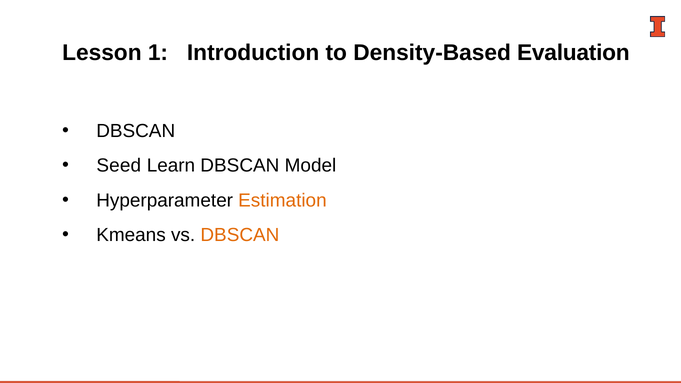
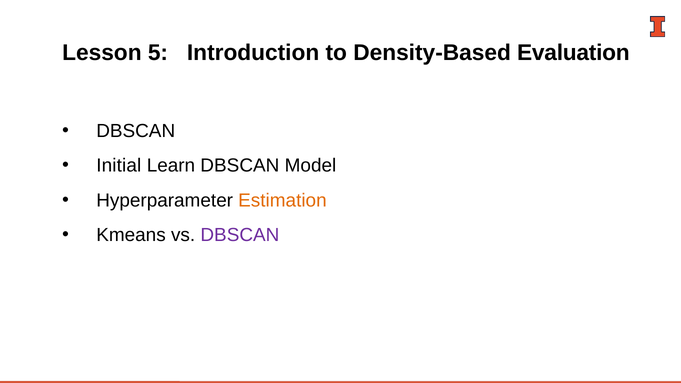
1: 1 -> 5
Seed: Seed -> Initial
DBSCAN at (240, 235) colour: orange -> purple
